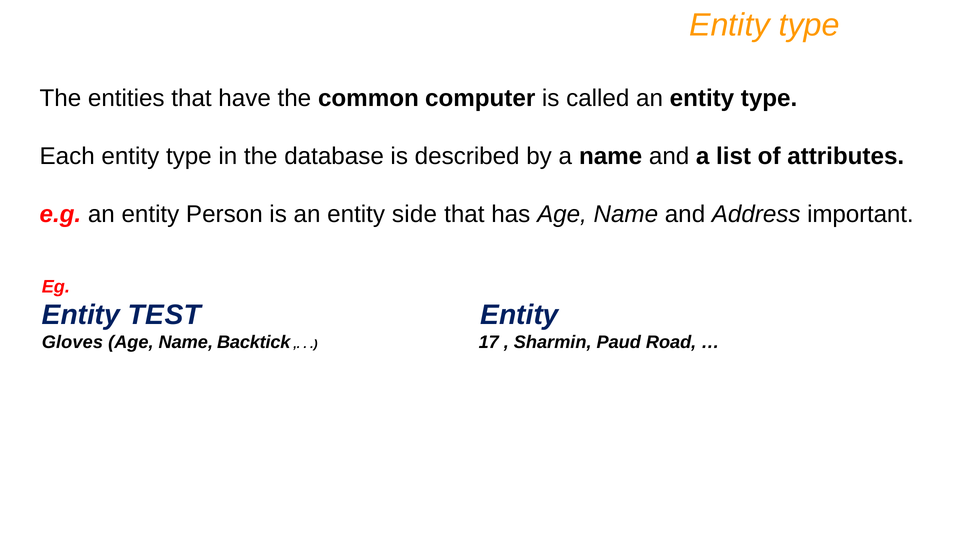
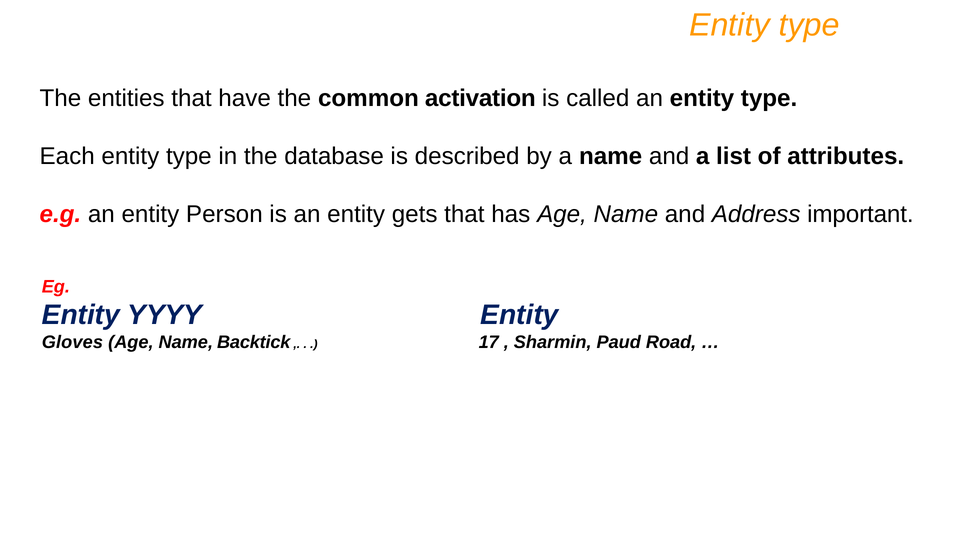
computer: computer -> activation
side: side -> gets
TEST: TEST -> YYYY
